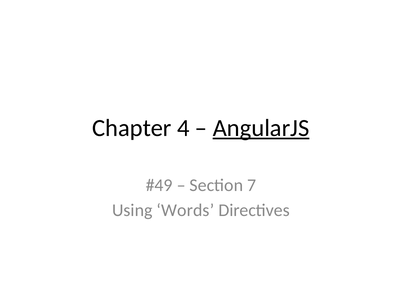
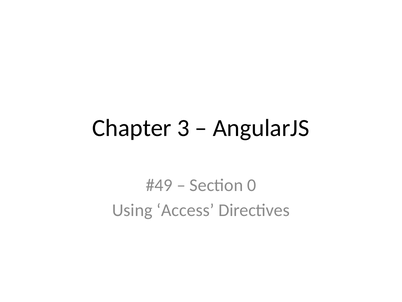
4: 4 -> 3
AngularJS underline: present -> none
7: 7 -> 0
Words: Words -> Access
